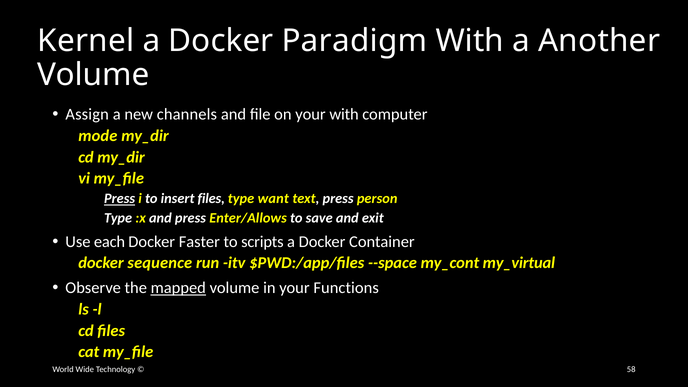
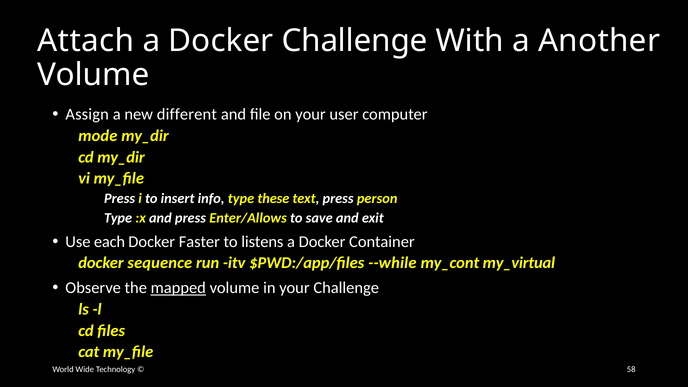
Kernel: Kernel -> Attach
Docker Paradigm: Paradigm -> Challenge
channels: channels -> different
your with: with -> user
Press at (120, 199) underline: present -> none
insert files: files -> info
want: want -> these
scripts: scripts -> listens
--space: --space -> --while
your Functions: Functions -> Challenge
